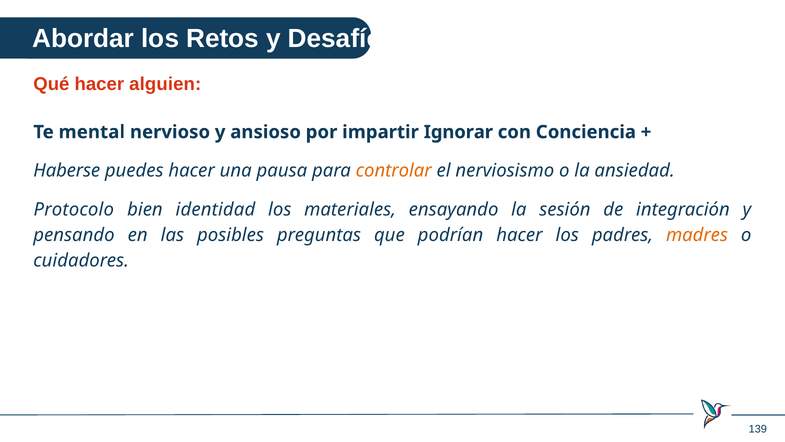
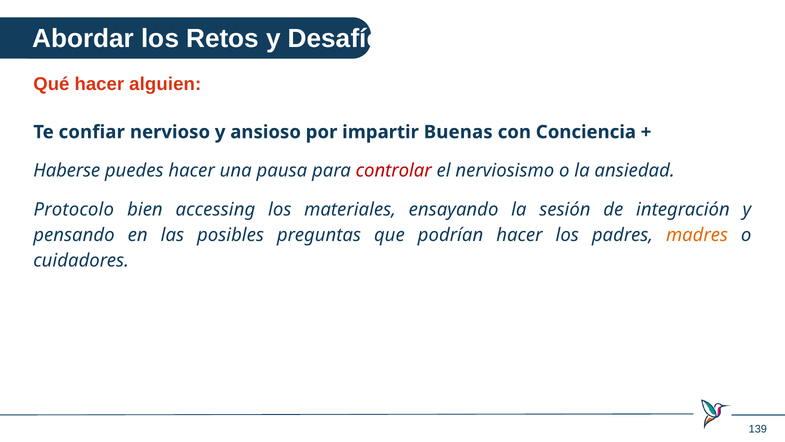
mental: mental -> confiar
Ignorar: Ignorar -> Buenas
controlar colour: orange -> red
identidad: identidad -> accessing
